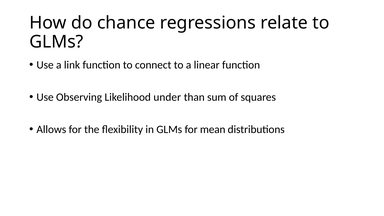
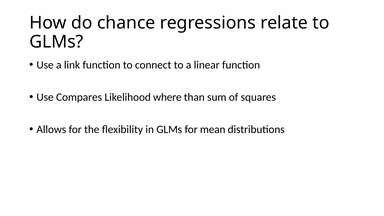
Observing: Observing -> Compares
under: under -> where
